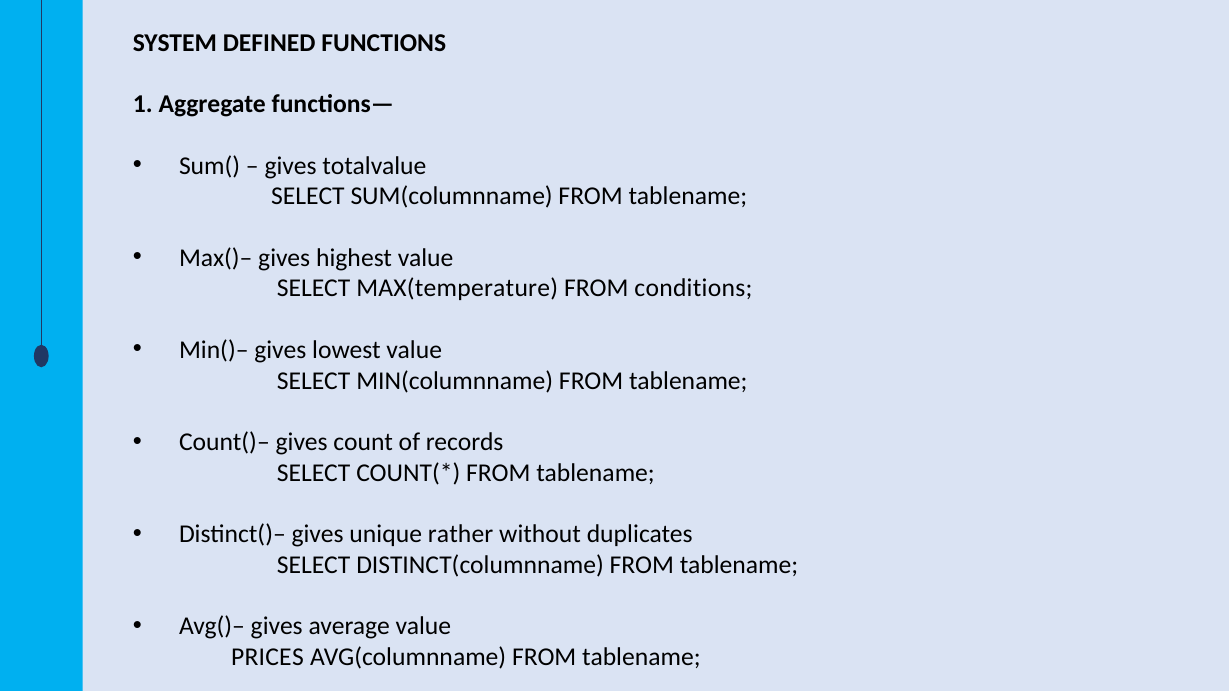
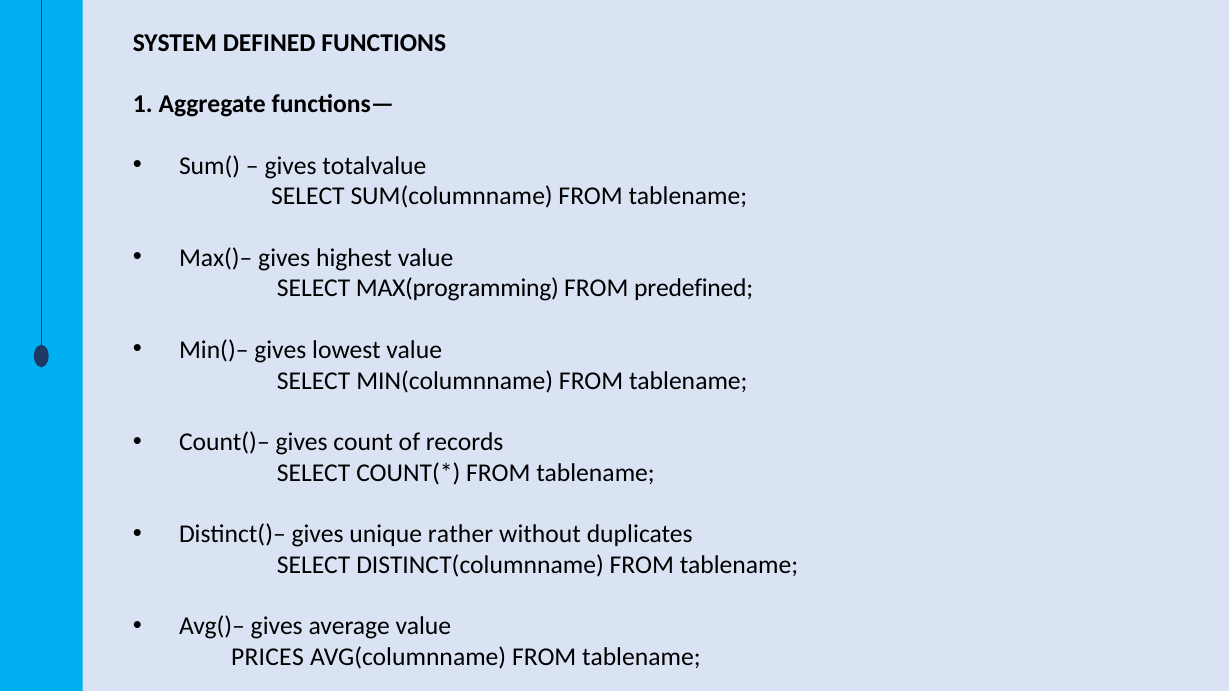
MAX(temperature: MAX(temperature -> MAX(programming
conditions: conditions -> predefined
